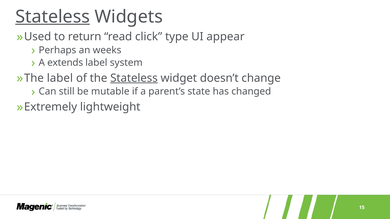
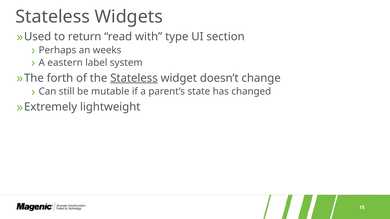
Stateless at (53, 17) underline: present -> none
click: click -> with
appear: appear -> section
extends: extends -> eastern
label at (60, 78): label -> forth
